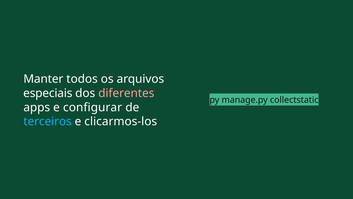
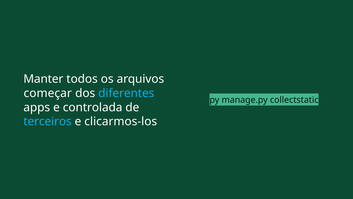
especiais: especiais -> começar
diferentes colour: pink -> light blue
configurar: configurar -> controlada
